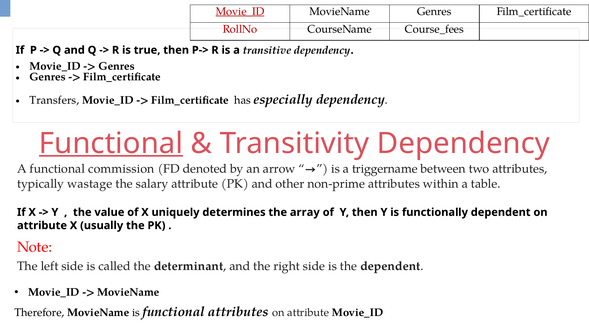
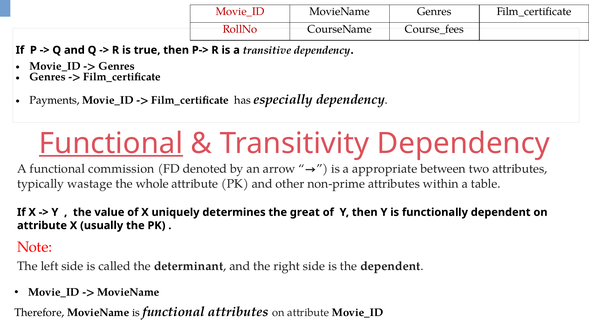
Movie_ID at (240, 11) underline: present -> none
Transfers: Transfers -> Payments
triggername: triggername -> appropriate
salary: salary -> whole
array: array -> great
